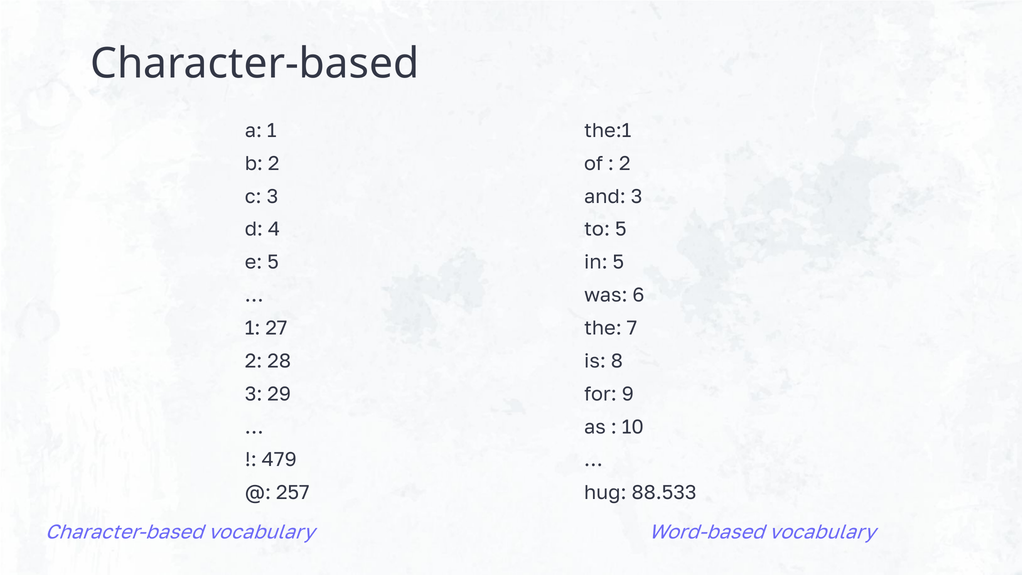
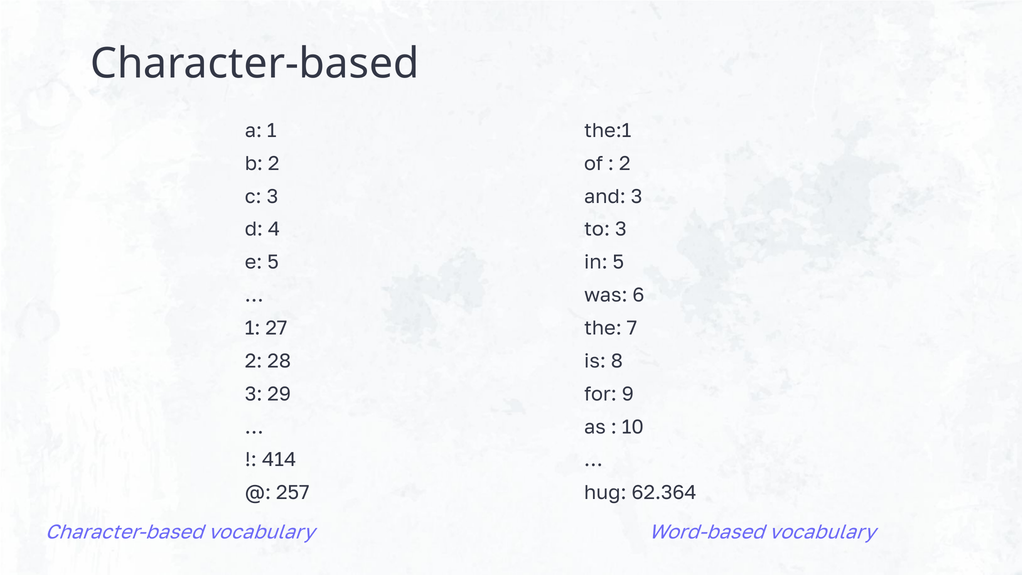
to 5: 5 -> 3
479: 479 -> 414
88.533: 88.533 -> 62.364
